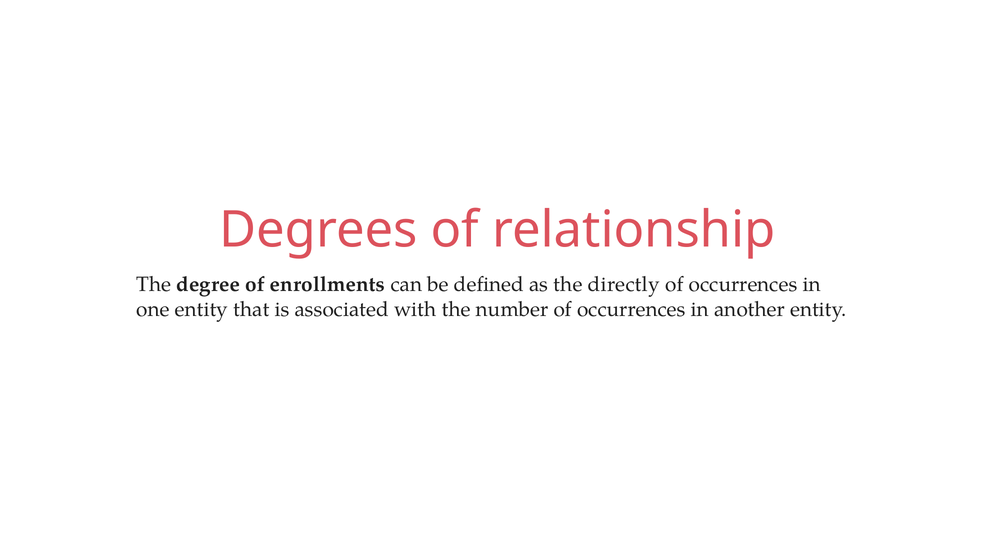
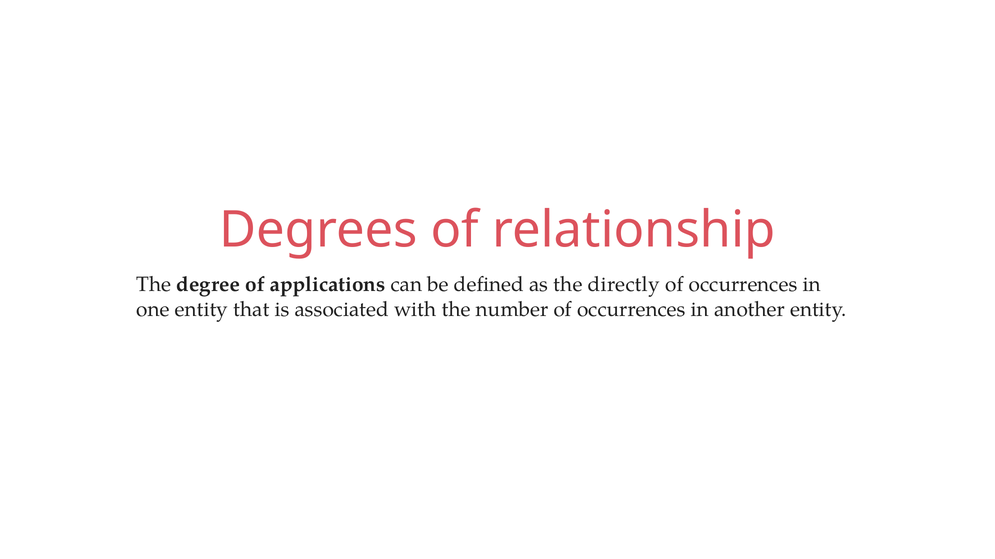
enrollments: enrollments -> applications
